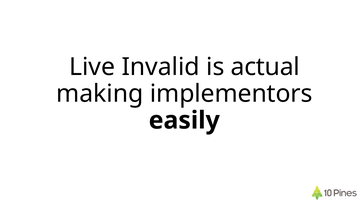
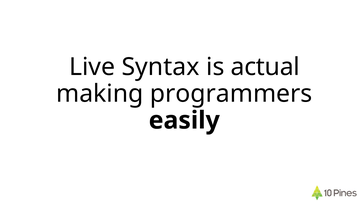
Invalid: Invalid -> Syntax
implementors: implementors -> programmers
